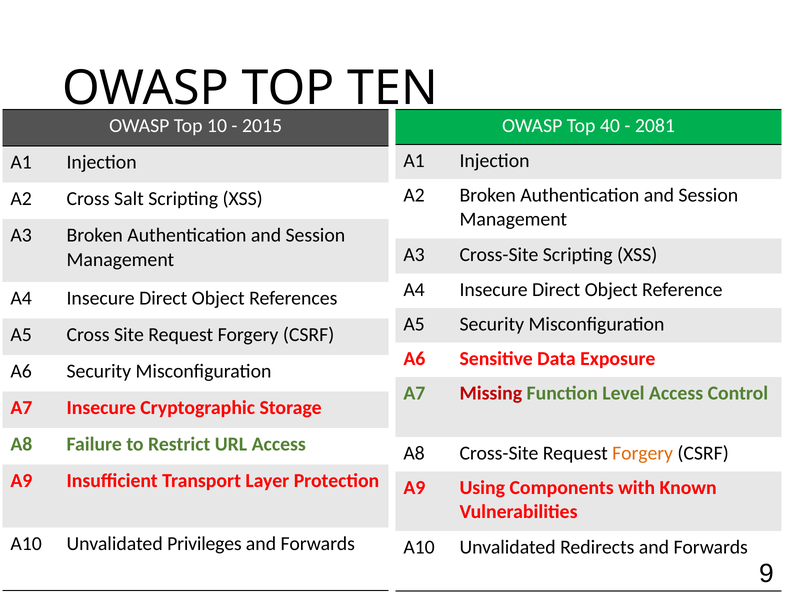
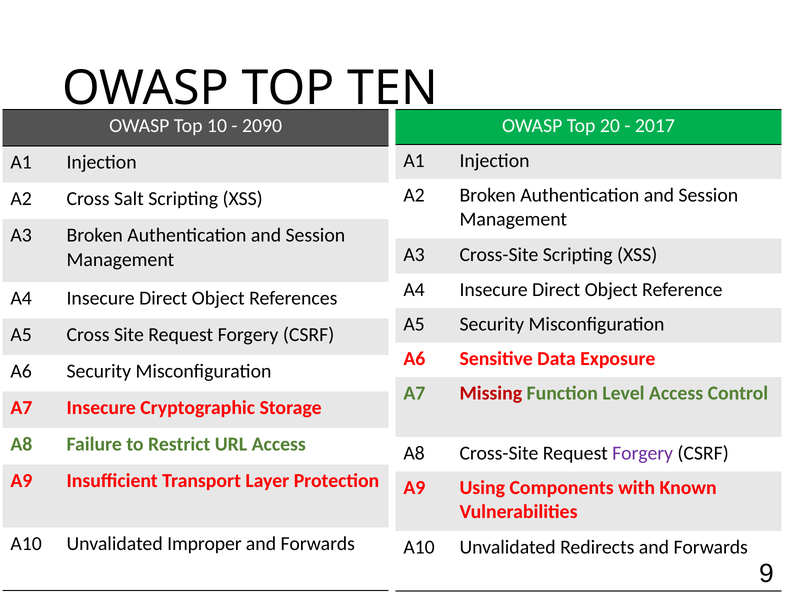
2015: 2015 -> 2090
40: 40 -> 20
2081: 2081 -> 2017
Forgery at (643, 453) colour: orange -> purple
Privileges: Privileges -> Improper
